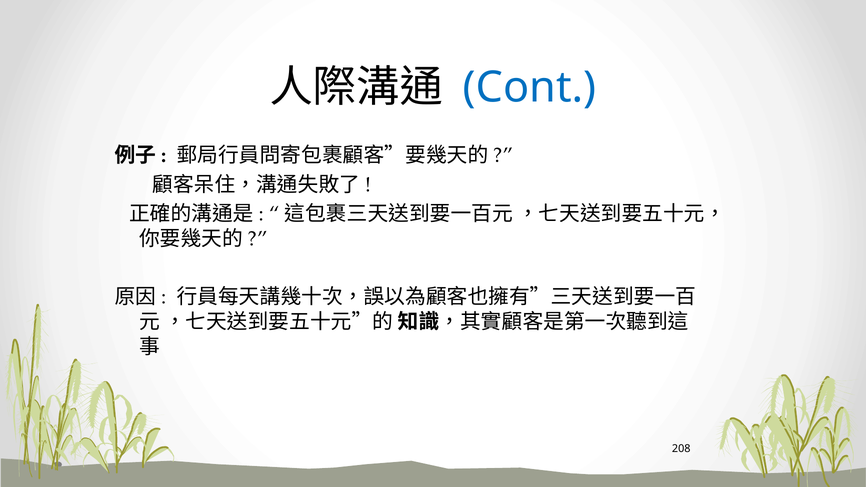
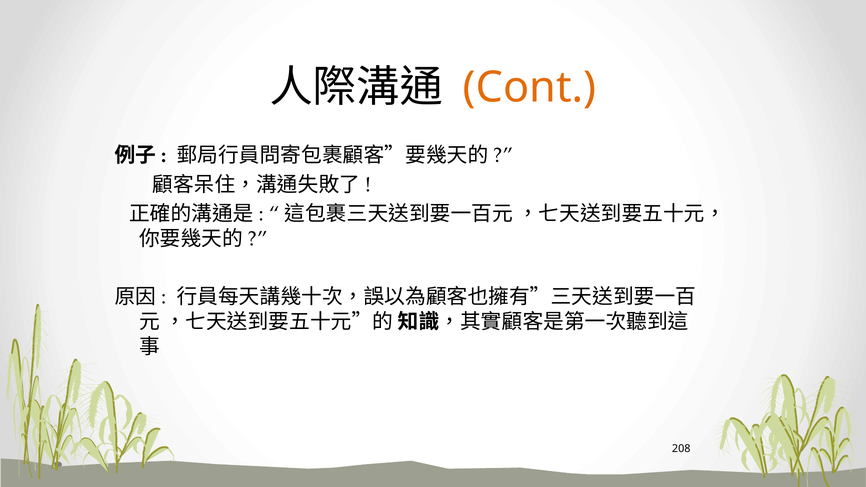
Cont colour: blue -> orange
